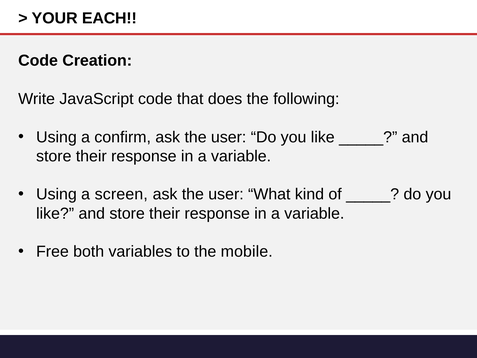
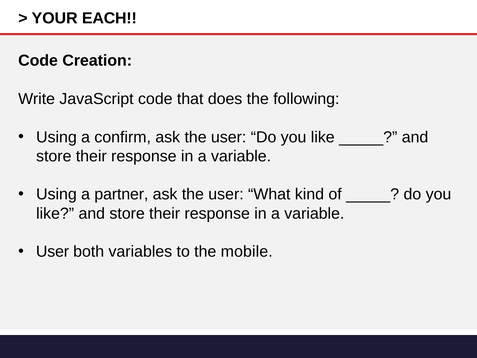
screen: screen -> partner
Free at (52, 251): Free -> User
